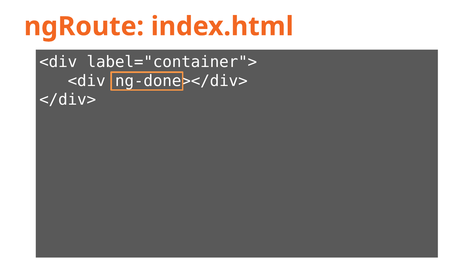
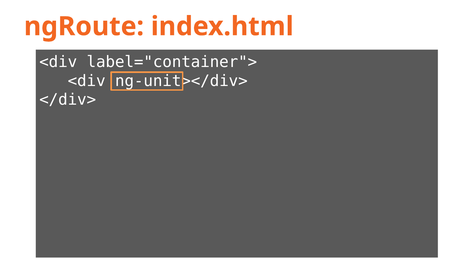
ng-done></div>: ng-done></div> -> ng-unit></div>
